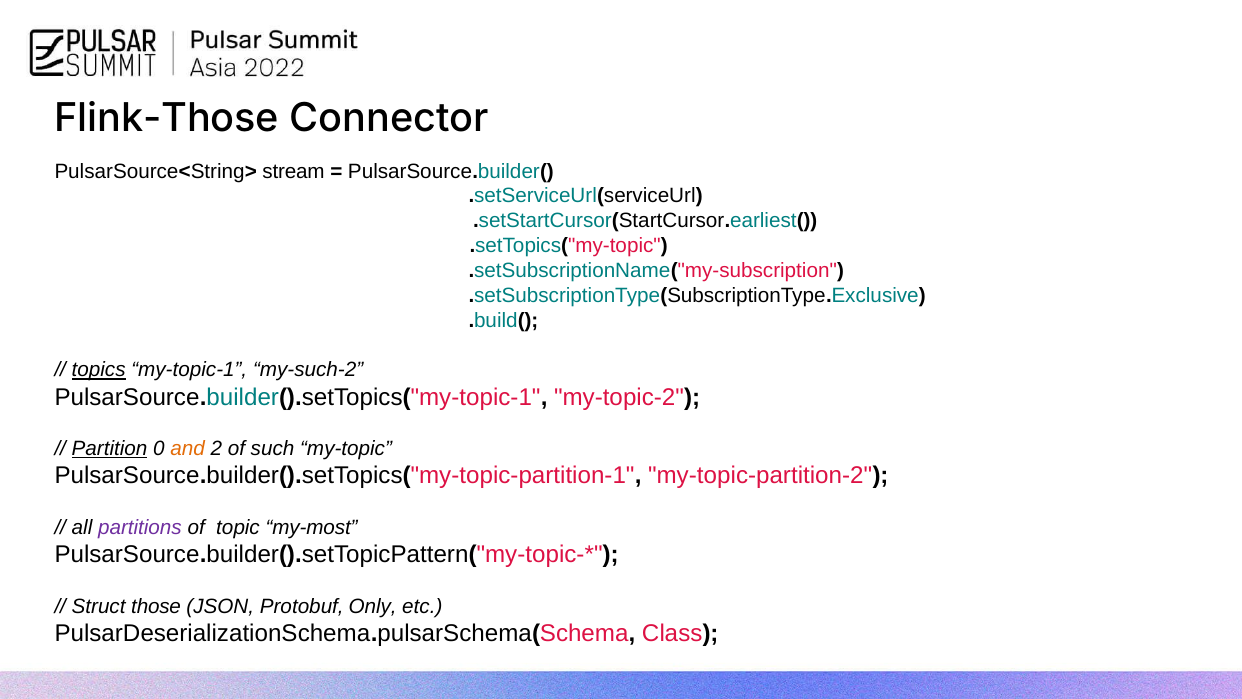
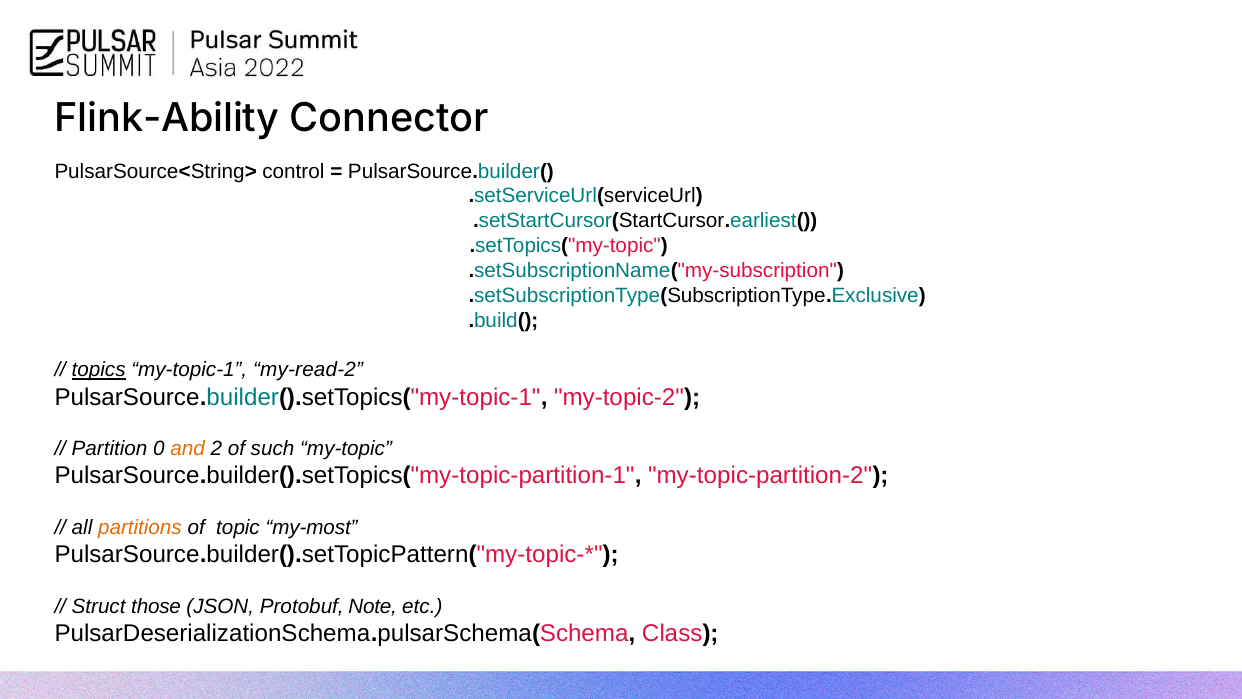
Flink-Those: Flink-Those -> Flink-Ability
stream: stream -> control
my-such-2: my-such-2 -> my-read-2
Partition underline: present -> none
partitions colour: purple -> orange
Only: Only -> Note
